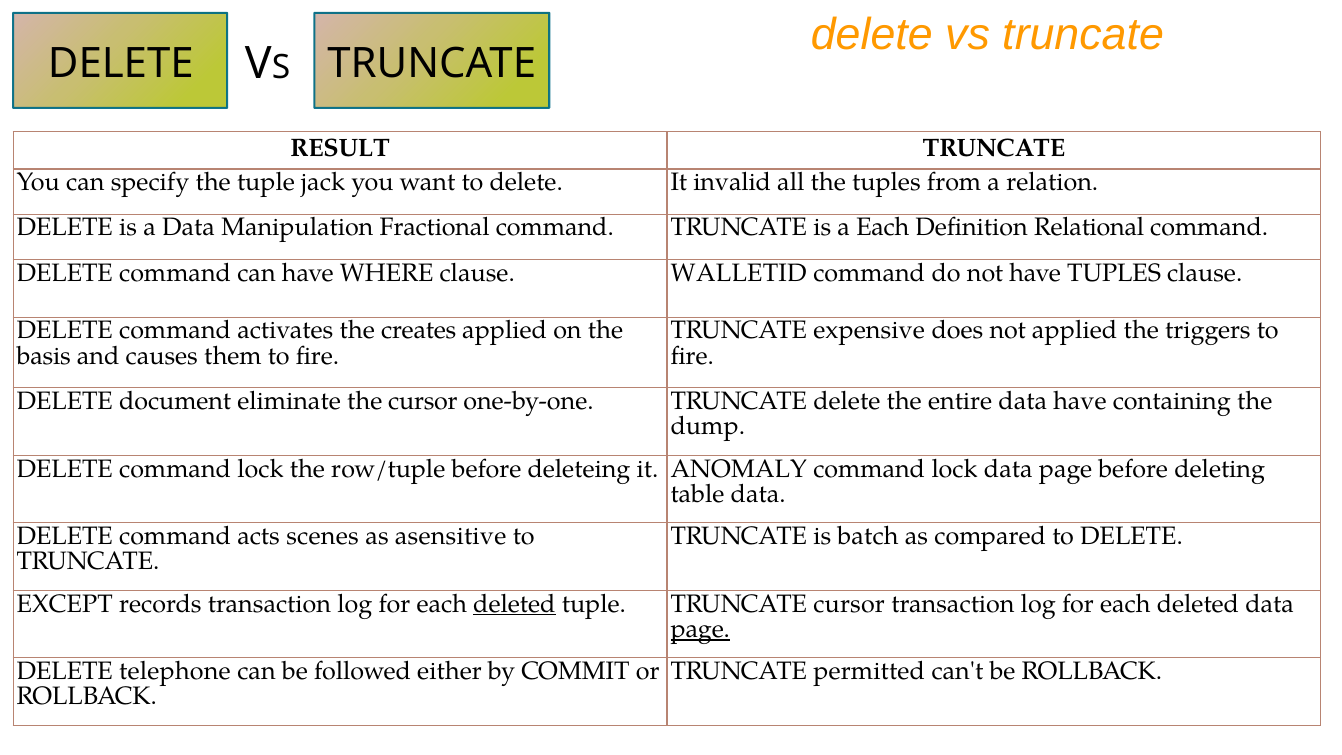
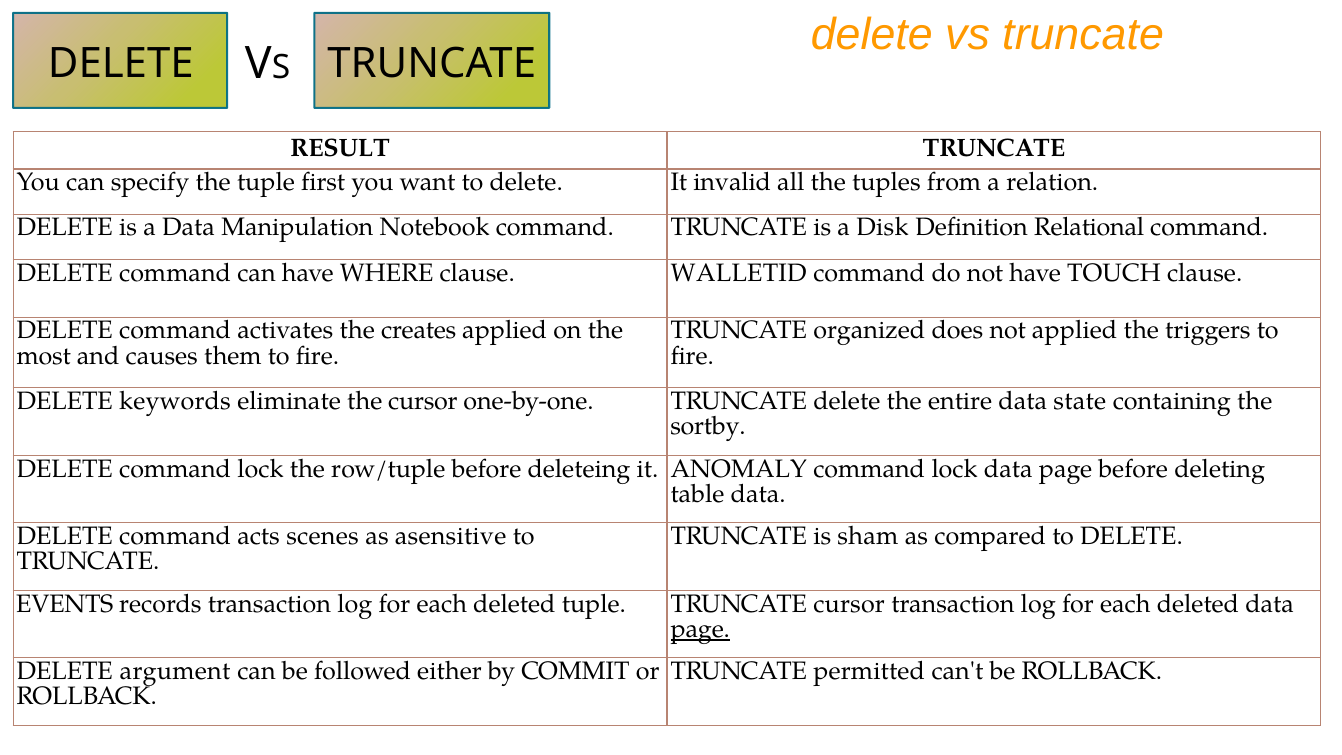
jack: jack -> first
Fractional: Fractional -> Notebook
a Each: Each -> Disk
have TUPLES: TUPLES -> TOUCH
expensive: expensive -> organized
basis: basis -> most
document: document -> keywords
data have: have -> state
dump: dump -> sortby
batch: batch -> sham
EXCEPT: EXCEPT -> EVENTS
deleted at (514, 604) underline: present -> none
telephone: telephone -> argument
